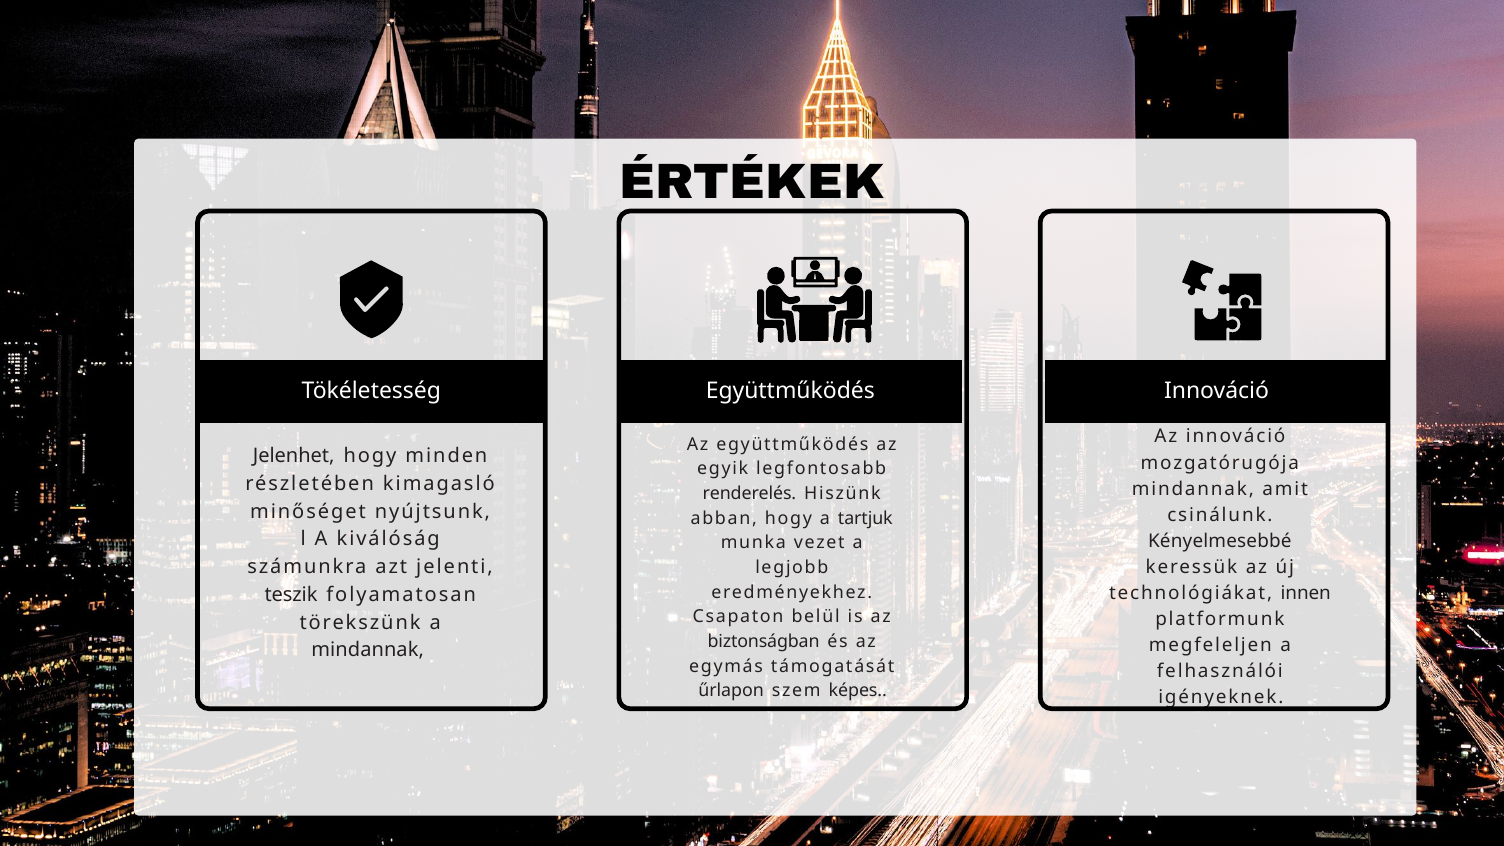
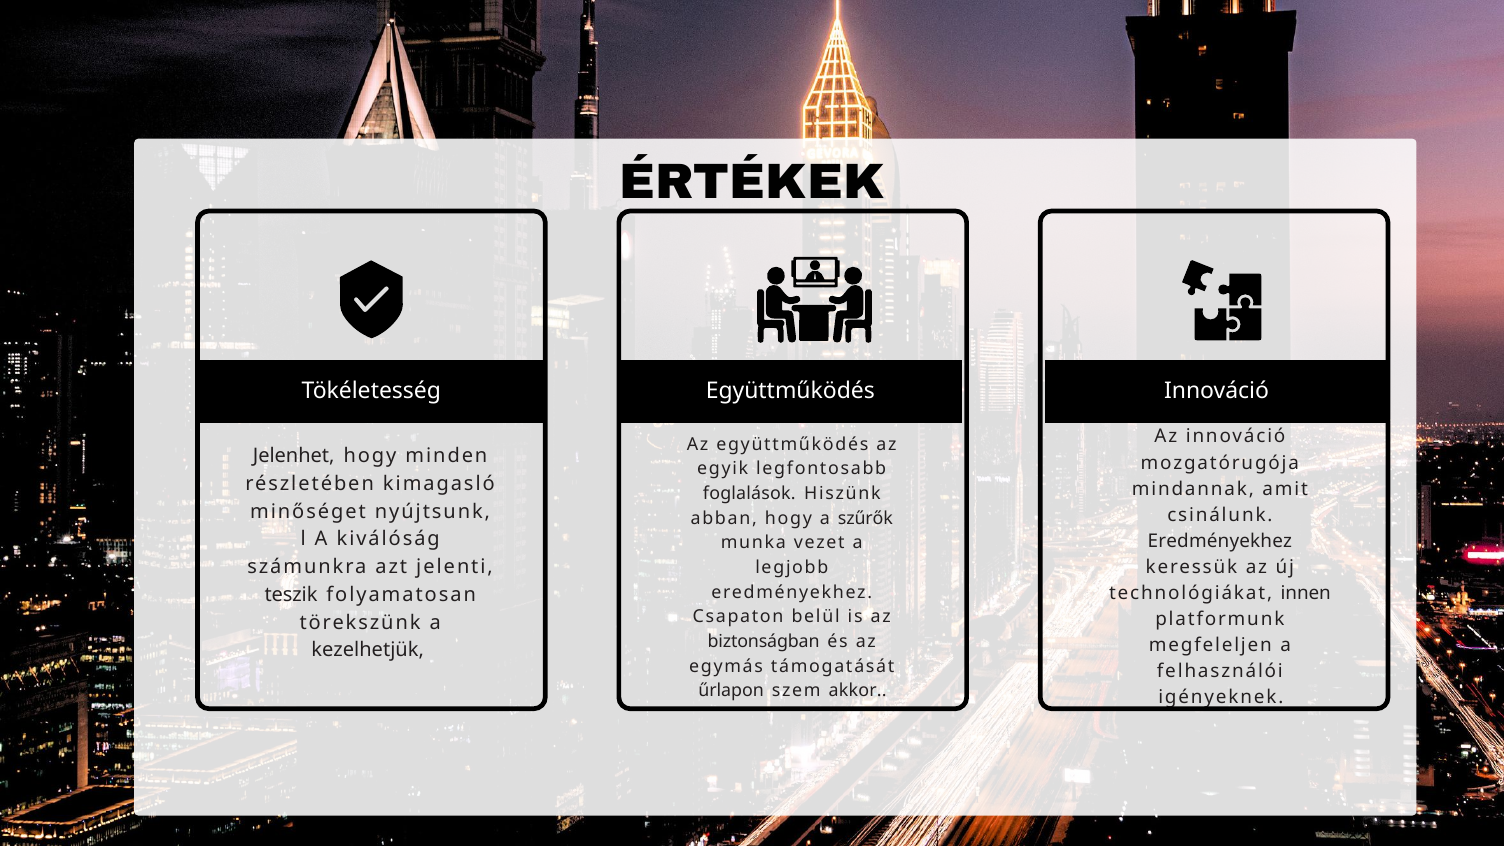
renderelés: renderelés -> foglalások
tartjuk: tartjuk -> szűrők
Kényelmesebbé at (1220, 541): Kényelmesebbé -> Eredményekhez
mindannak at (368, 650): mindannak -> kezelhetjük
képes: képes -> akkor
